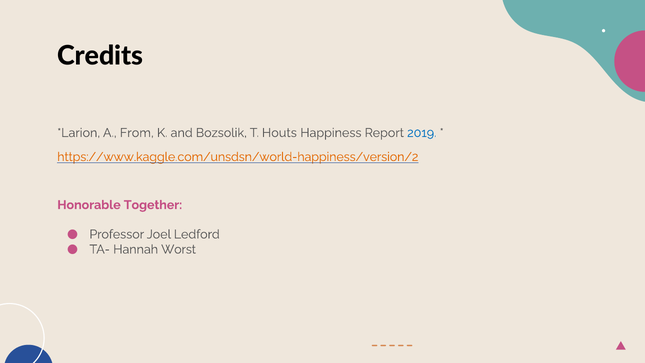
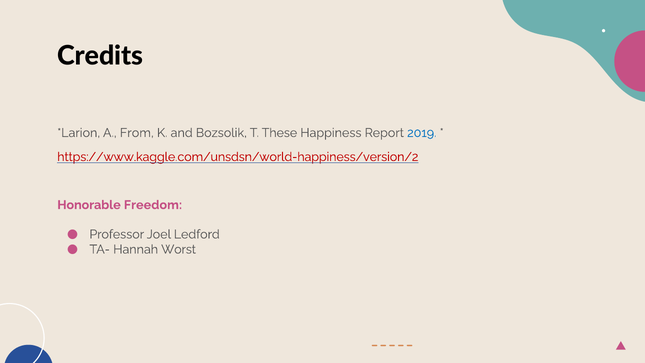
Houts: Houts -> These
https://www.kaggle.com/unsdsn/world-happiness/version/2 colour: orange -> red
Together: Together -> Freedom
